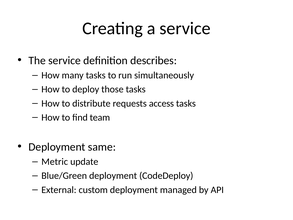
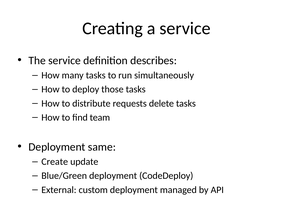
access: access -> delete
Metric: Metric -> Create
